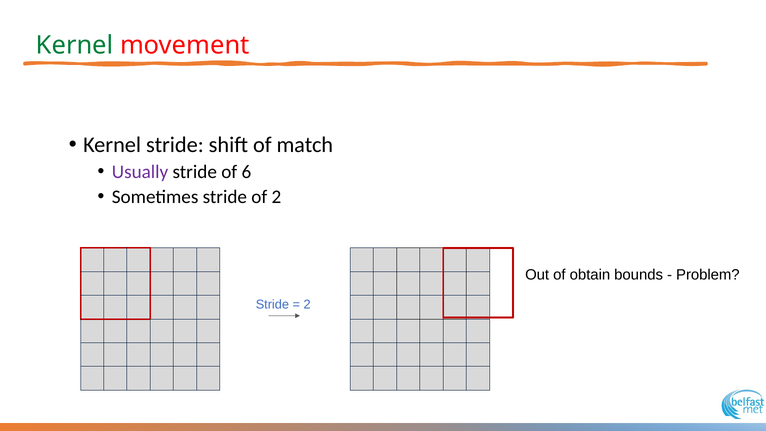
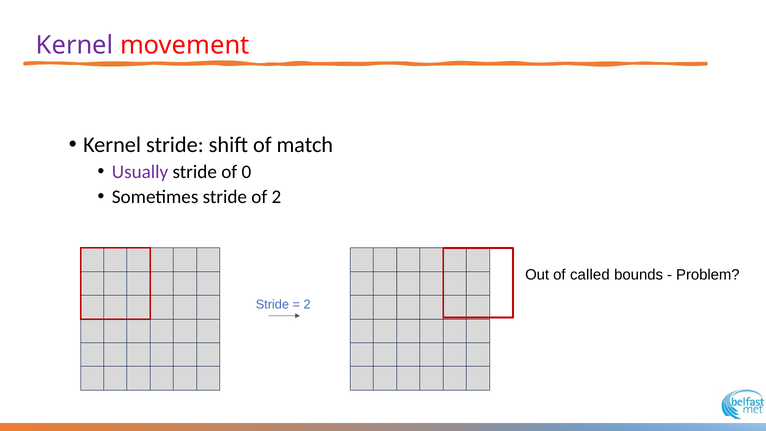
Kernel at (75, 45) colour: green -> purple
6: 6 -> 0
obtain: obtain -> called
